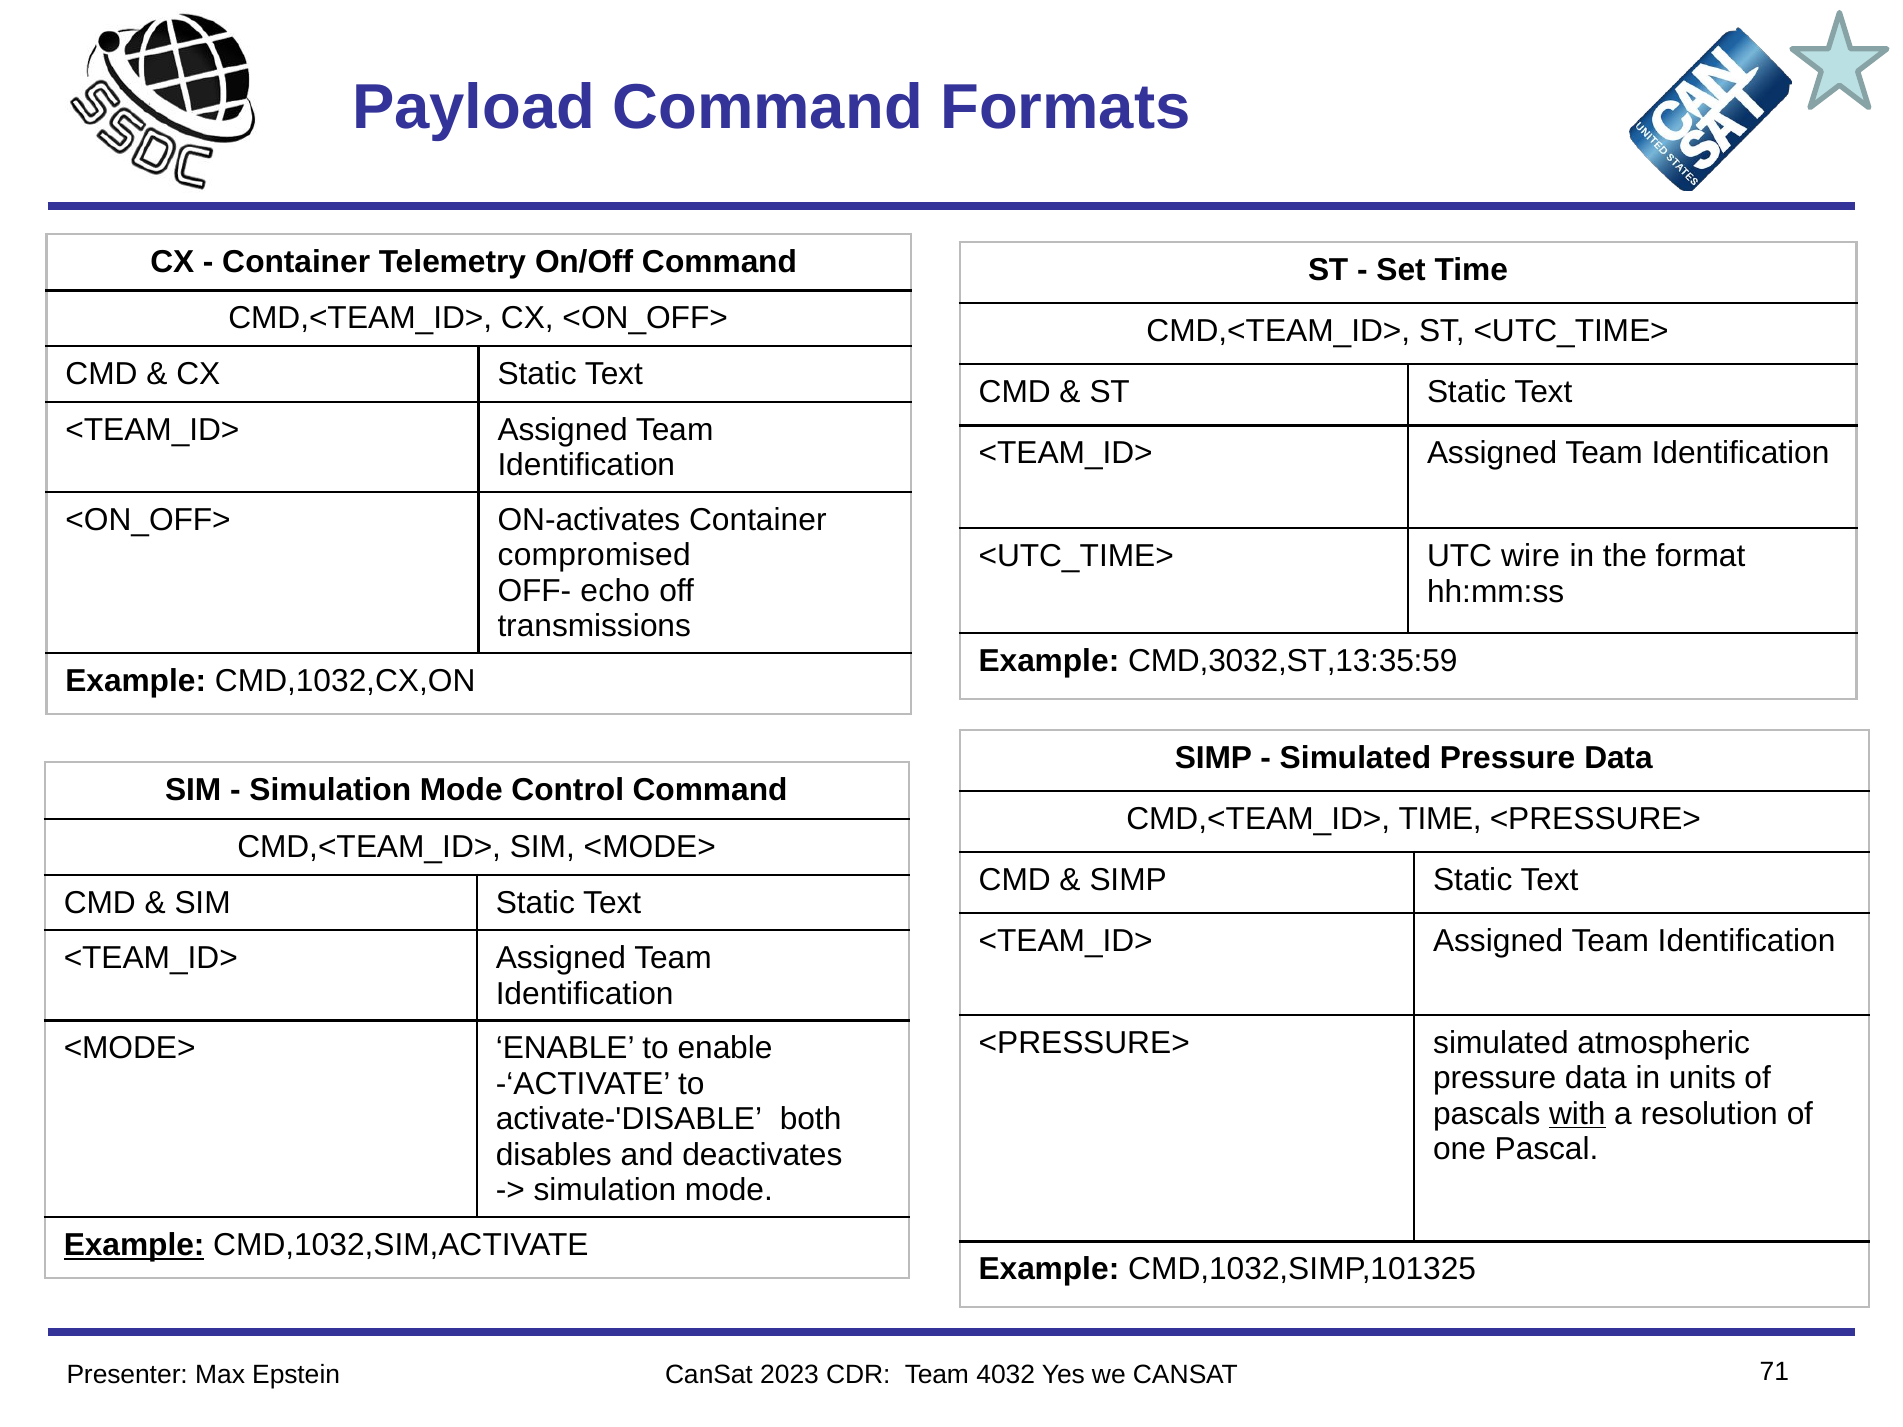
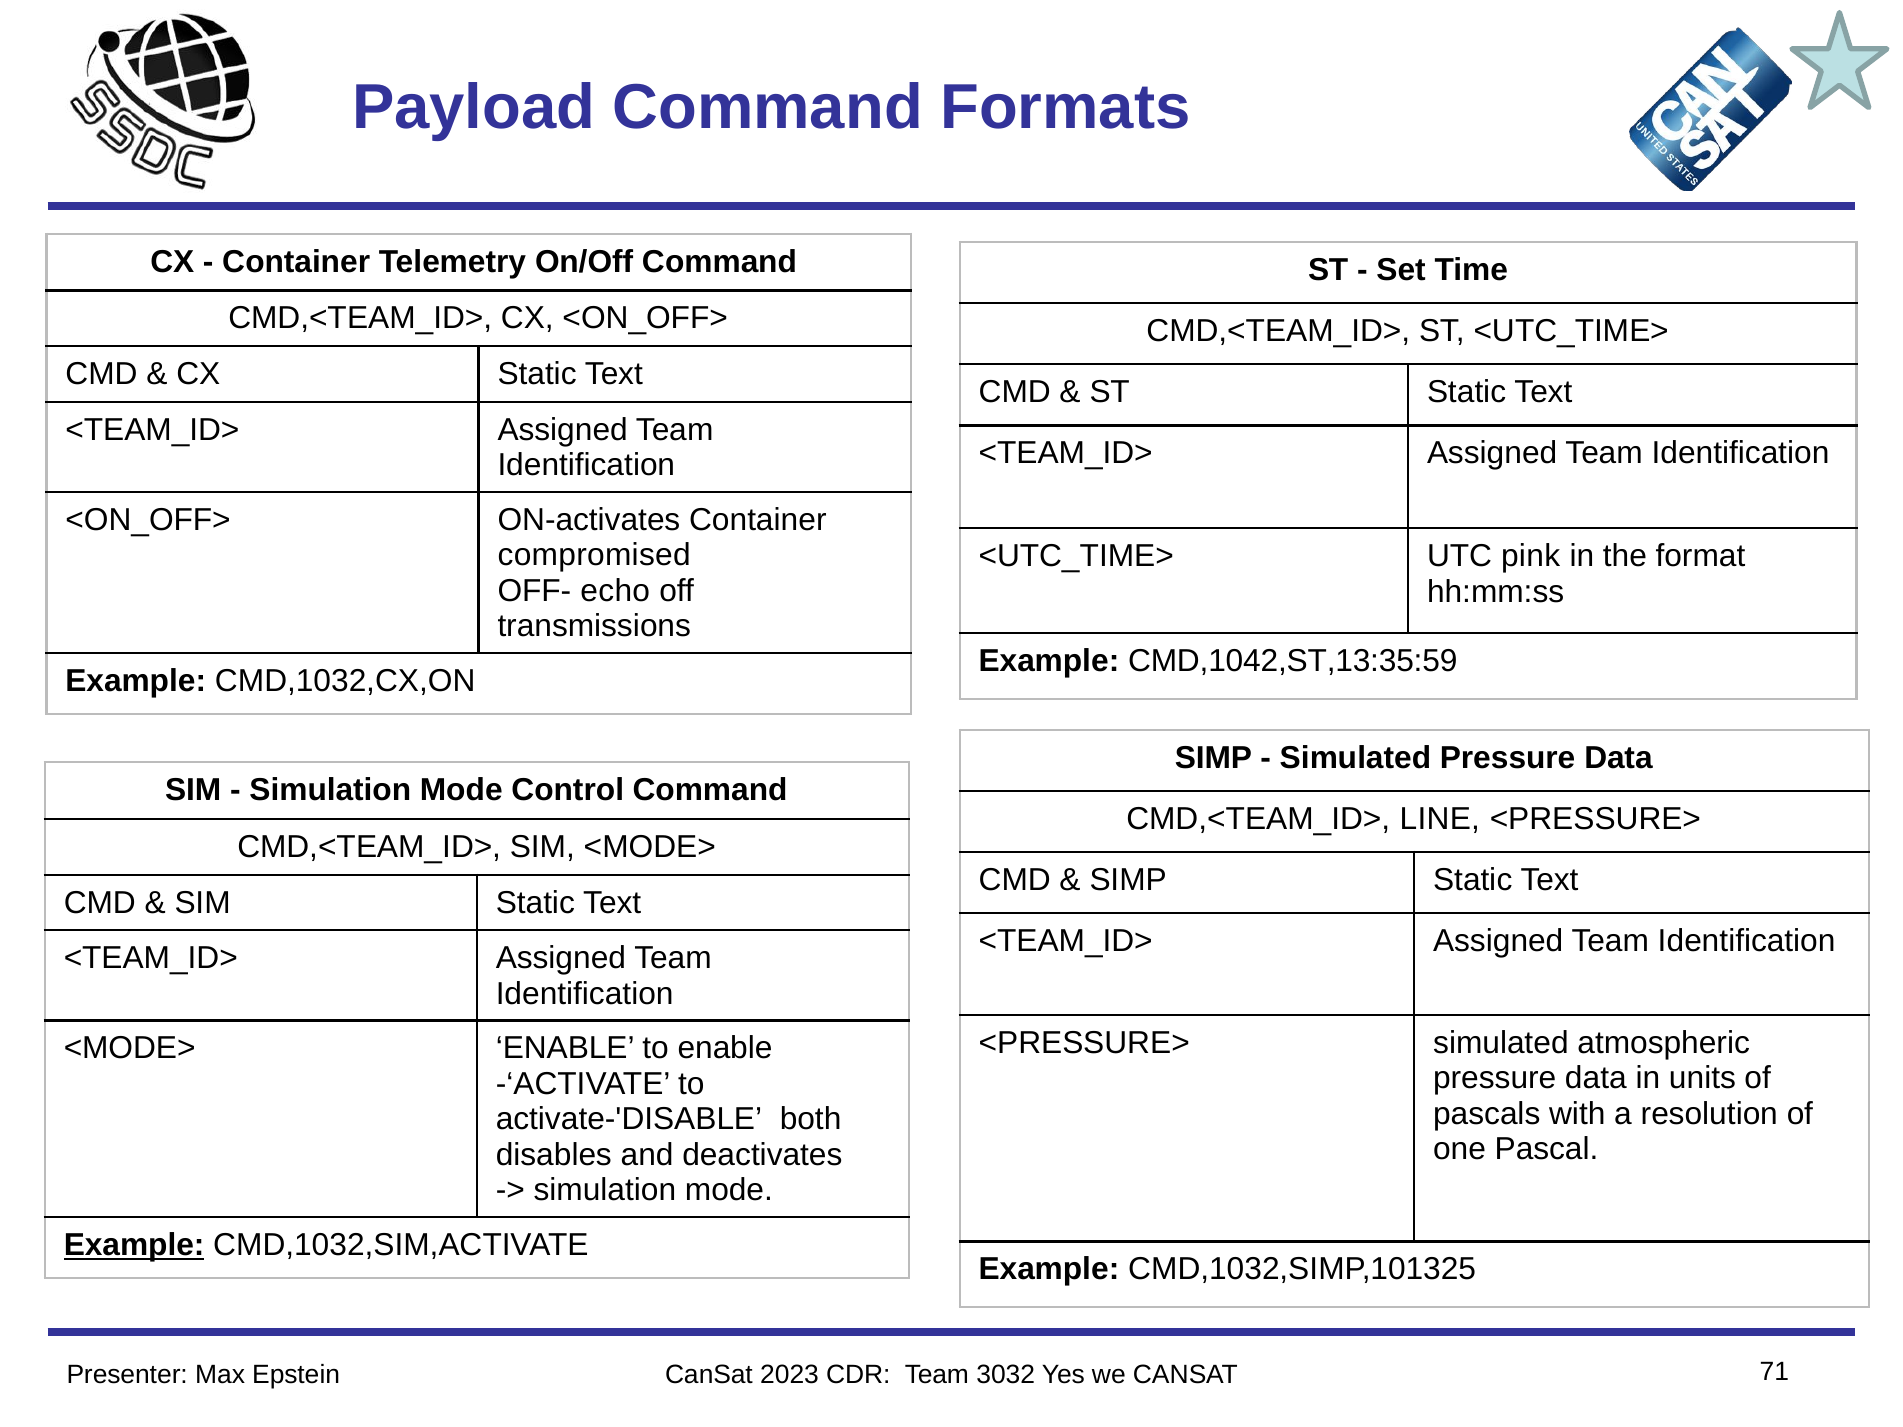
wire: wire -> pink
CMD,3032,ST,13:35:59: CMD,3032,ST,13:35:59 -> CMD,1042,ST,13:35:59
TIME at (1440, 819): TIME -> LINE
with underline: present -> none
4032: 4032 -> 3032
